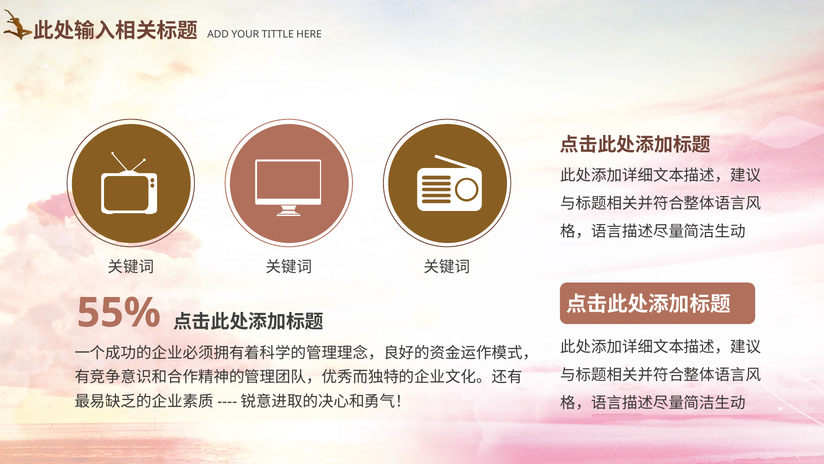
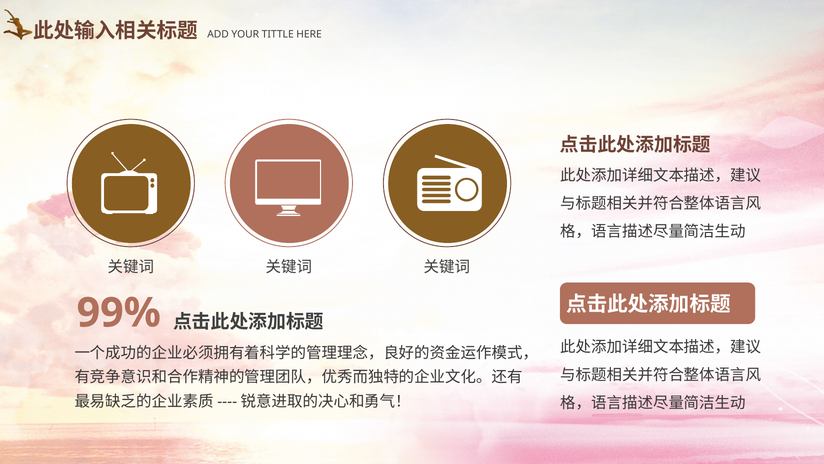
55%: 55% -> 99%
